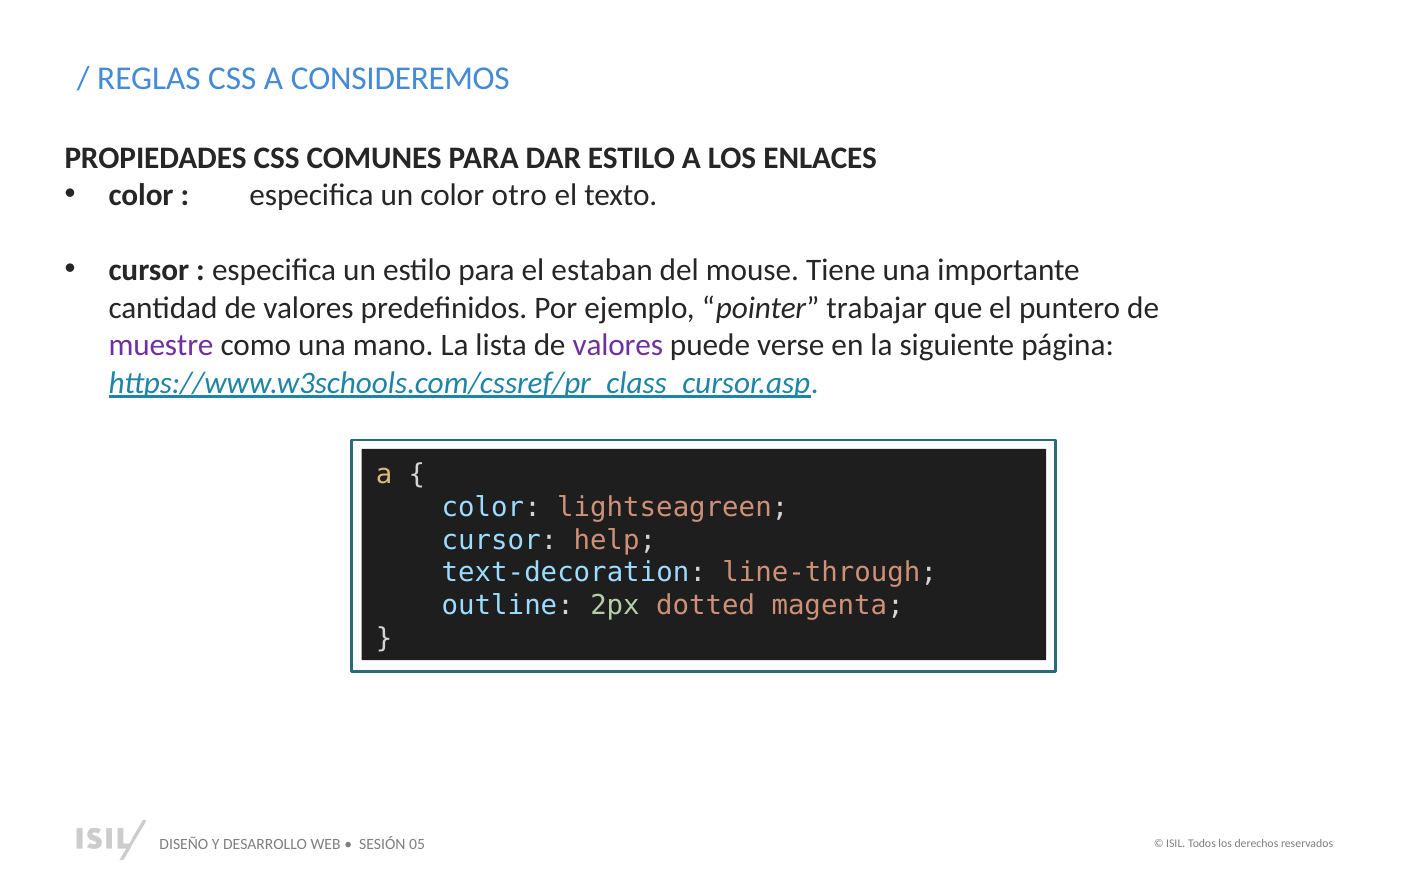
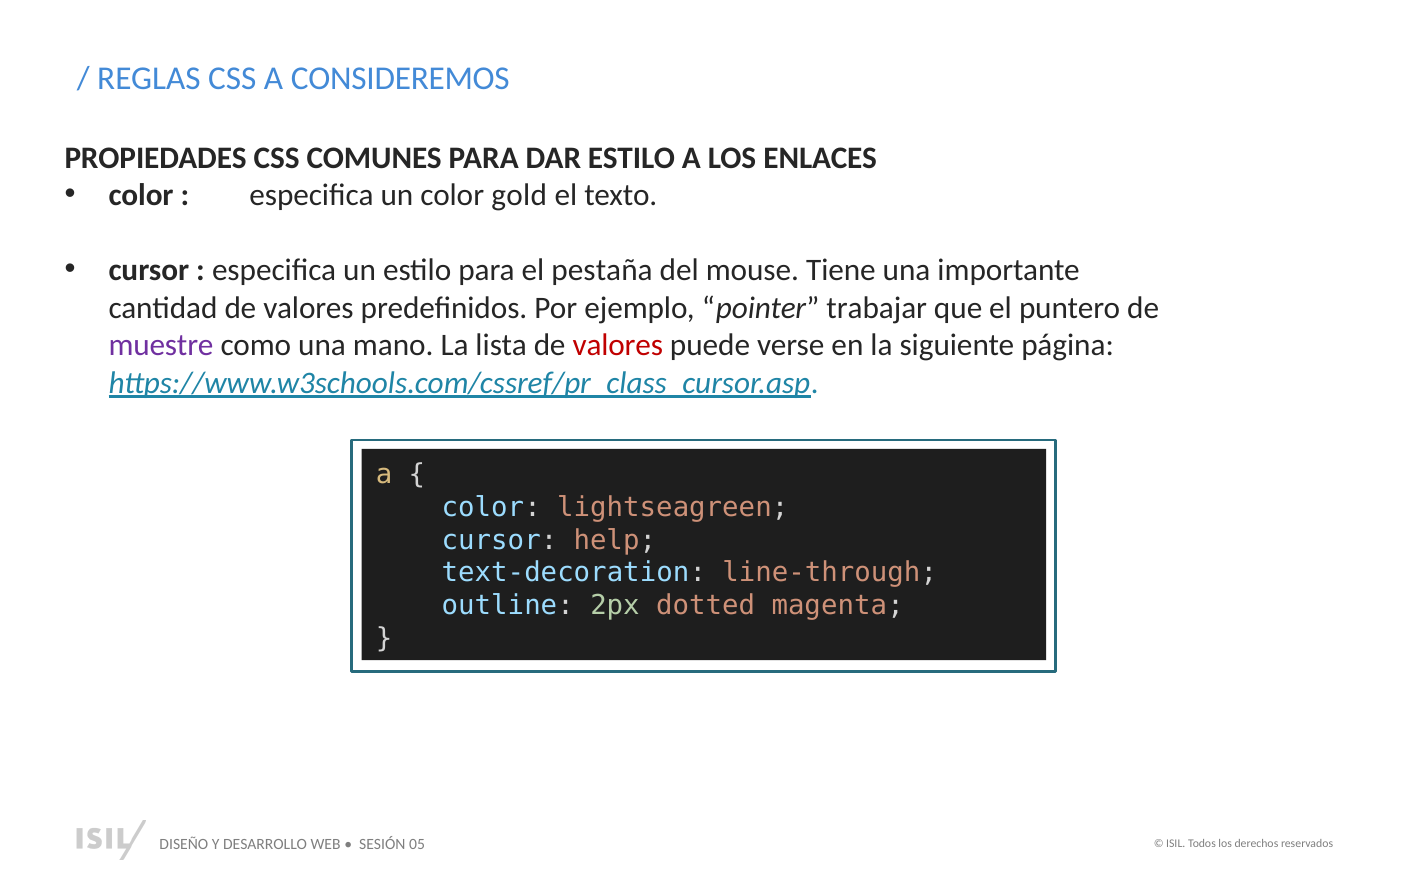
otro: otro -> gold
estaban: estaban -> pestaña
valores at (618, 345) colour: purple -> red
